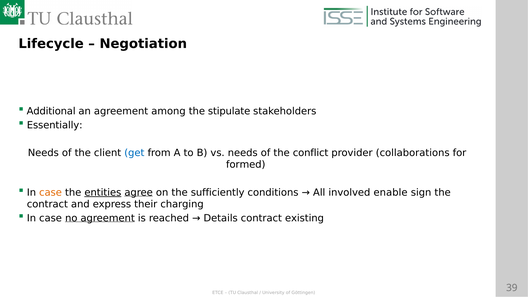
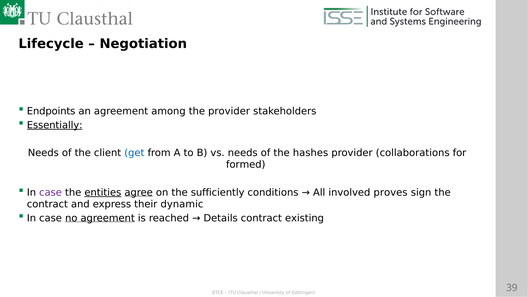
Additional: Additional -> Endpoints
the stipulate: stipulate -> provider
Essentially underline: none -> present
conflict: conflict -> hashes
case at (51, 192) colour: orange -> purple
enable: enable -> proves
charging: charging -> dynamic
